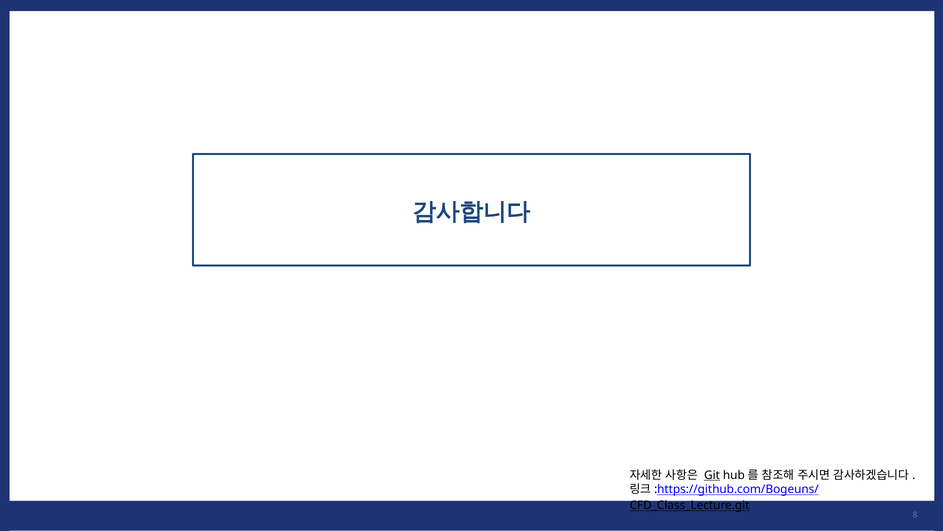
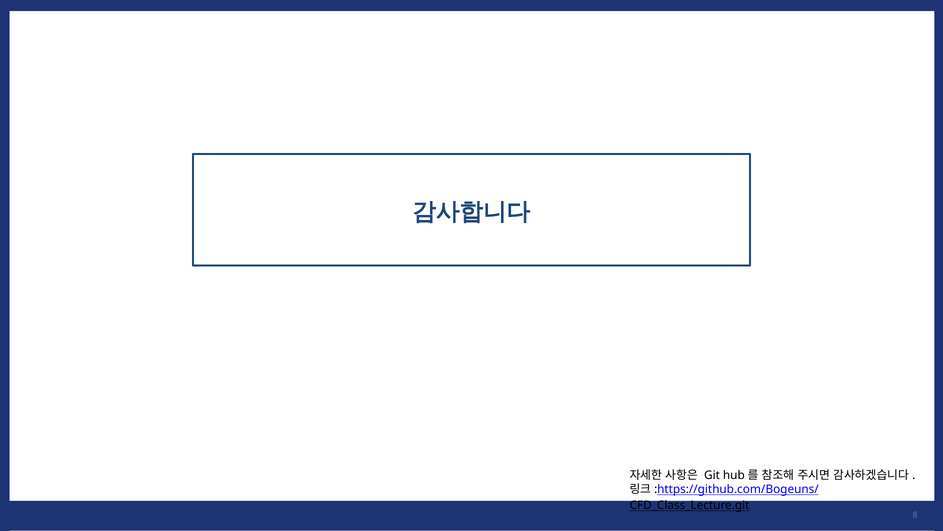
Git underline: present -> none
